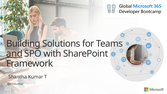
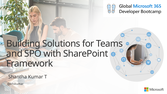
and underline: present -> none
